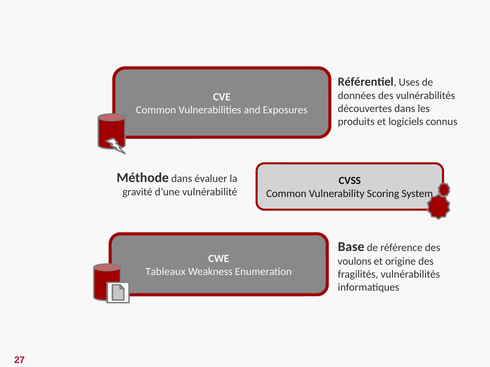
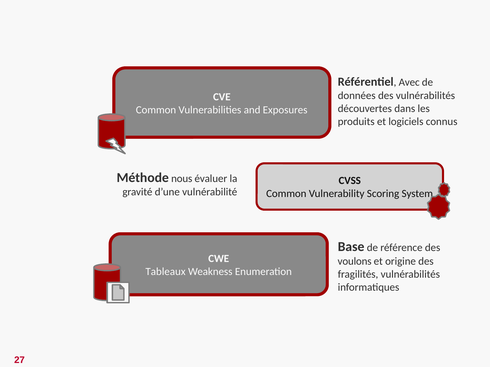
Uses: Uses -> Avec
Méthode dans: dans -> nous
